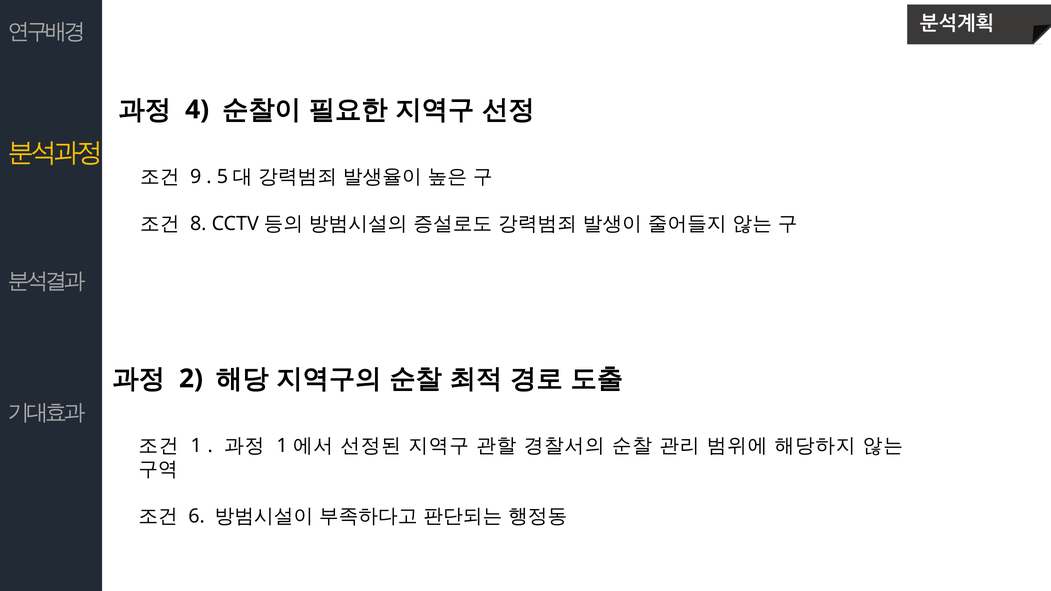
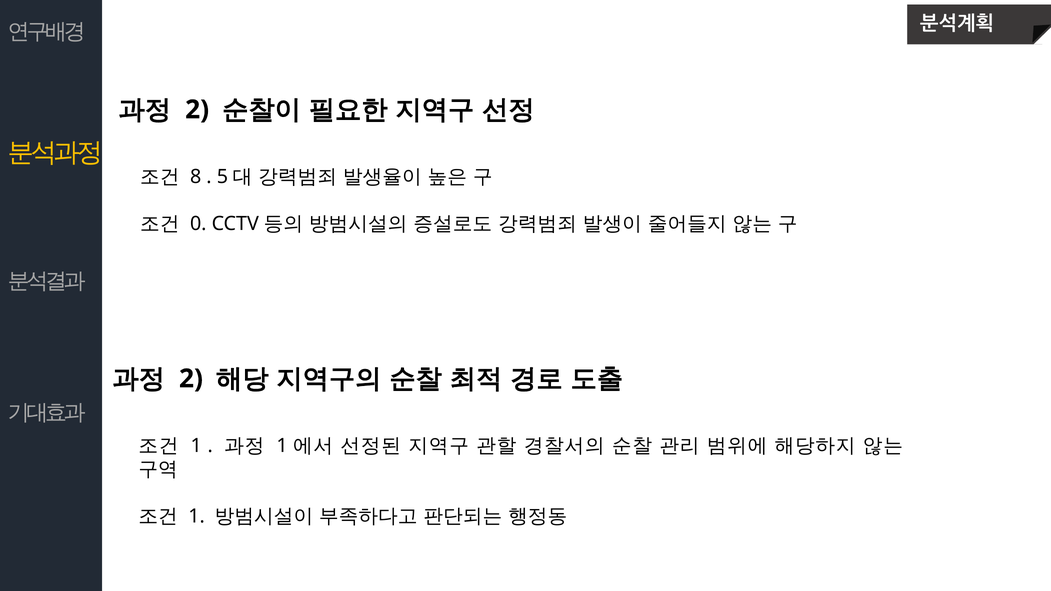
4 at (197, 110): 4 -> 2
9: 9 -> 8
8: 8 -> 0
6 at (197, 517): 6 -> 1
